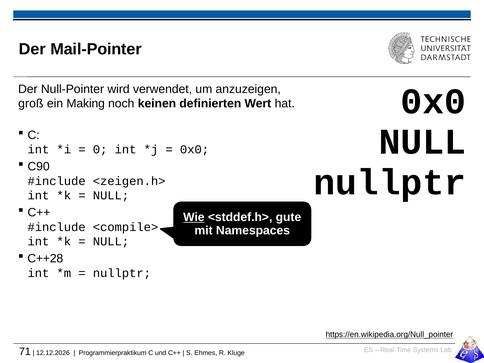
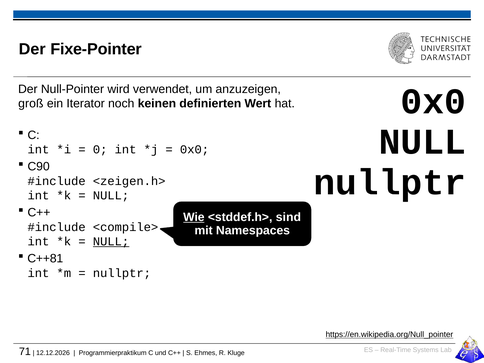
Mail-Pointer: Mail-Pointer -> Fixe-Pointer
Making: Making -> Iterator
gute: gute -> sind
NULL at (111, 242) underline: none -> present
C++28: C++28 -> C++81
